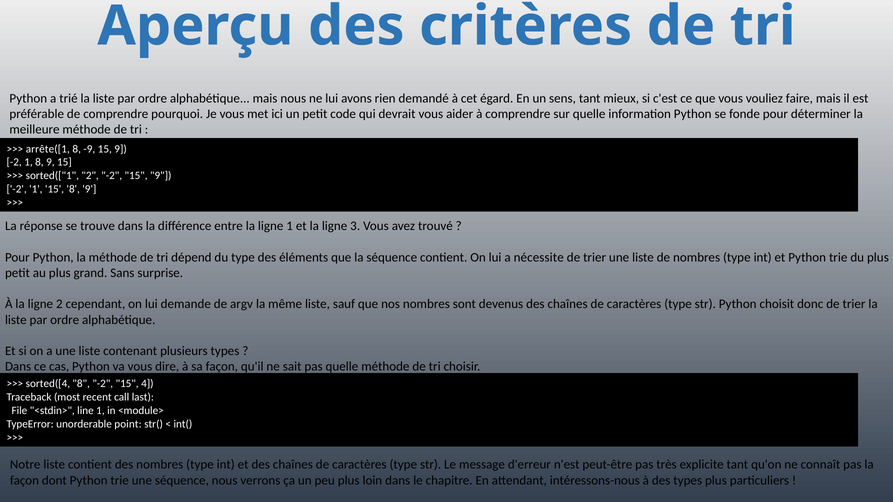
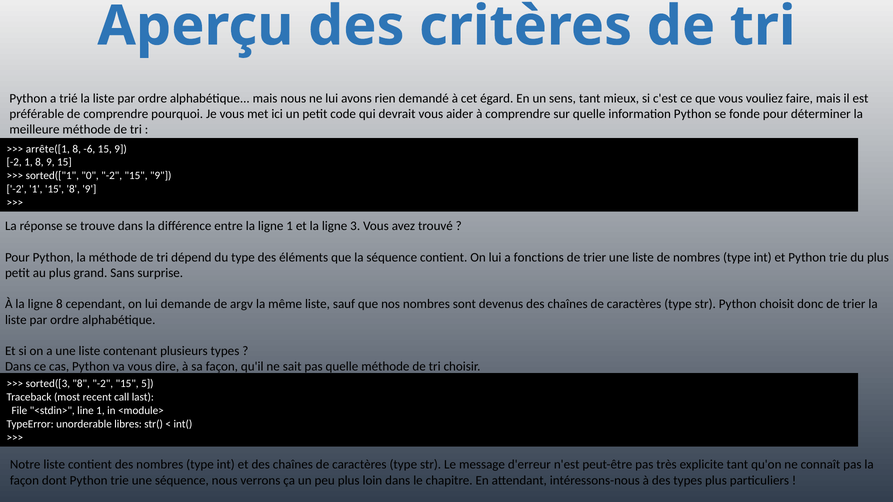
-9: -9 -> -6
sorted(["1 2: 2 -> 0
nécessite: nécessite -> fonctions
ligne 2: 2 -> 8
sorted([4: sorted([4 -> sorted([3
4: 4 -> 5
point: point -> libres
